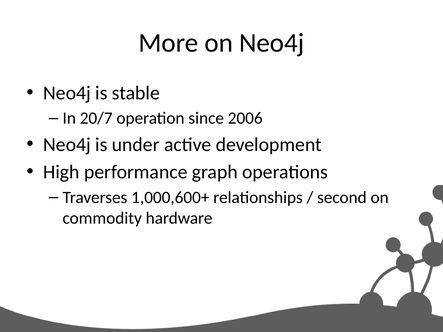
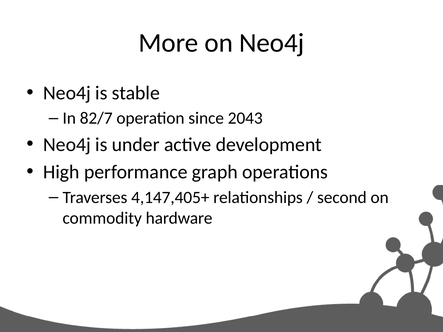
20/7: 20/7 -> 82/7
2006: 2006 -> 2043
1,000,600+: 1,000,600+ -> 4,147,405+
